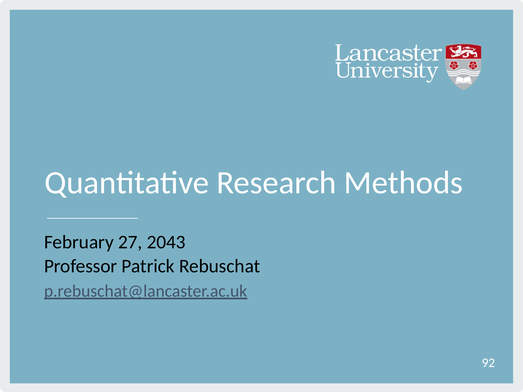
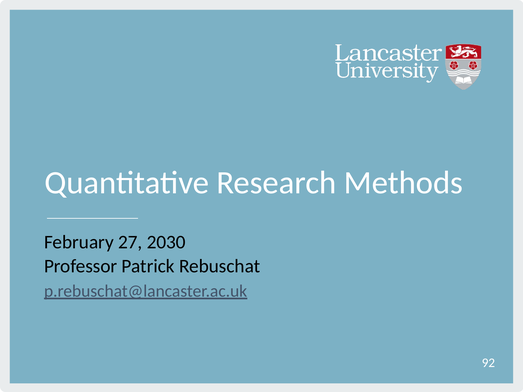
2043: 2043 -> 2030
